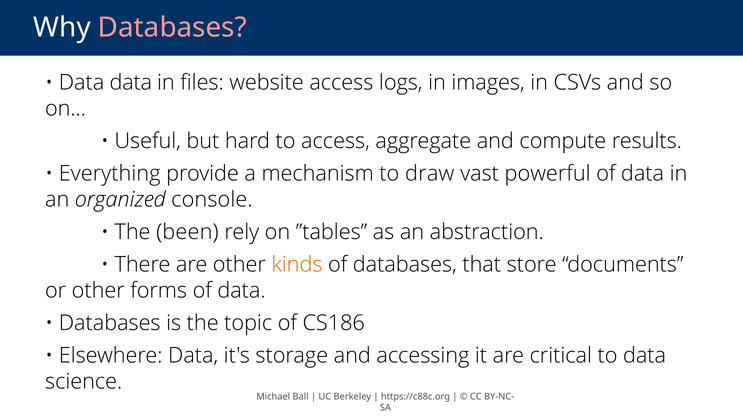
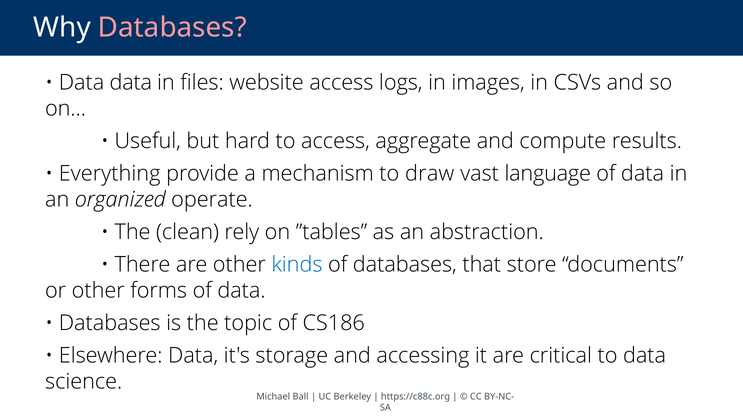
powerful: powerful -> language
console: console -> operate
been: been -> clean
kinds colour: orange -> blue
